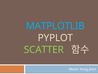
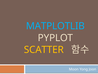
SCATTER colour: light green -> yellow
